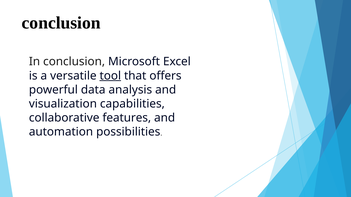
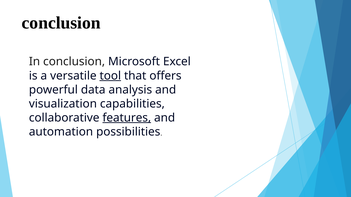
features underline: none -> present
